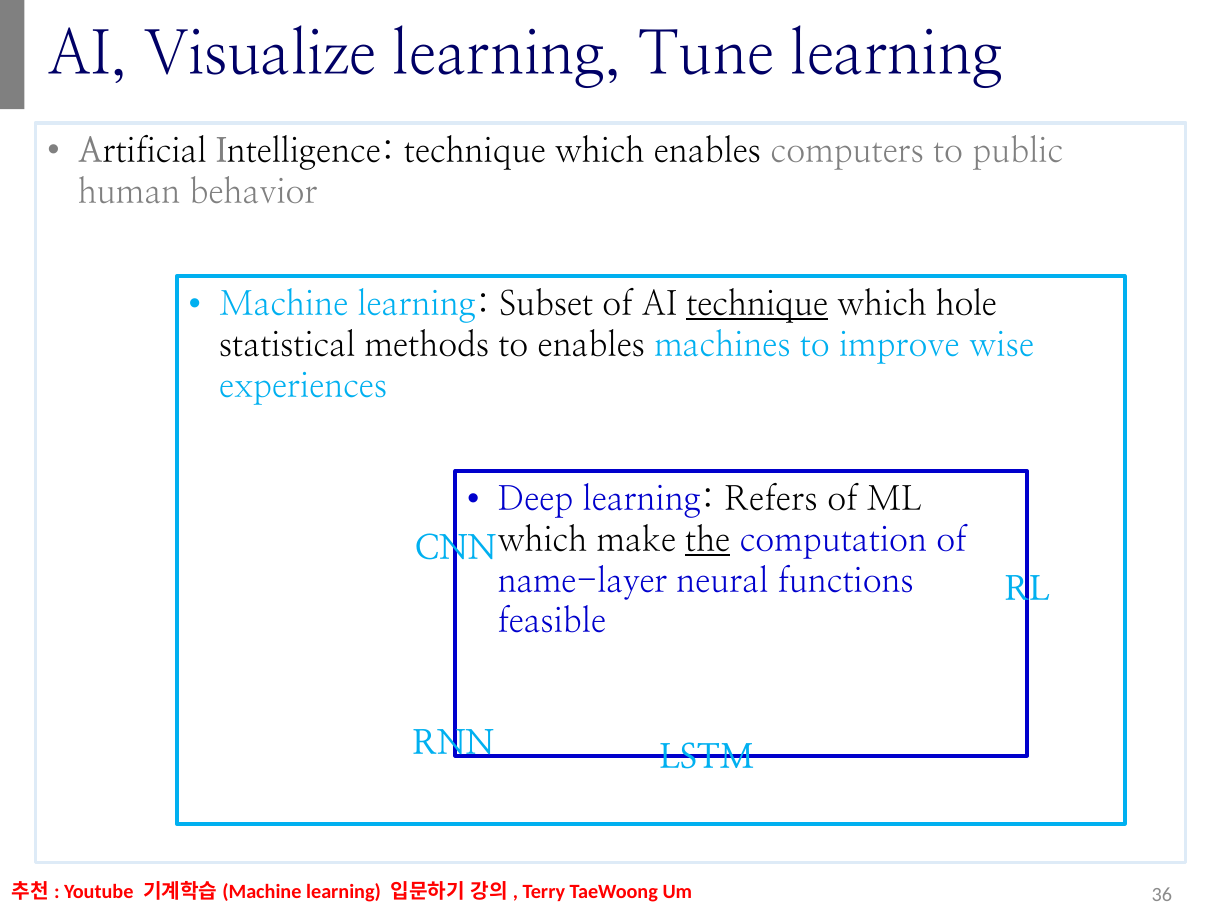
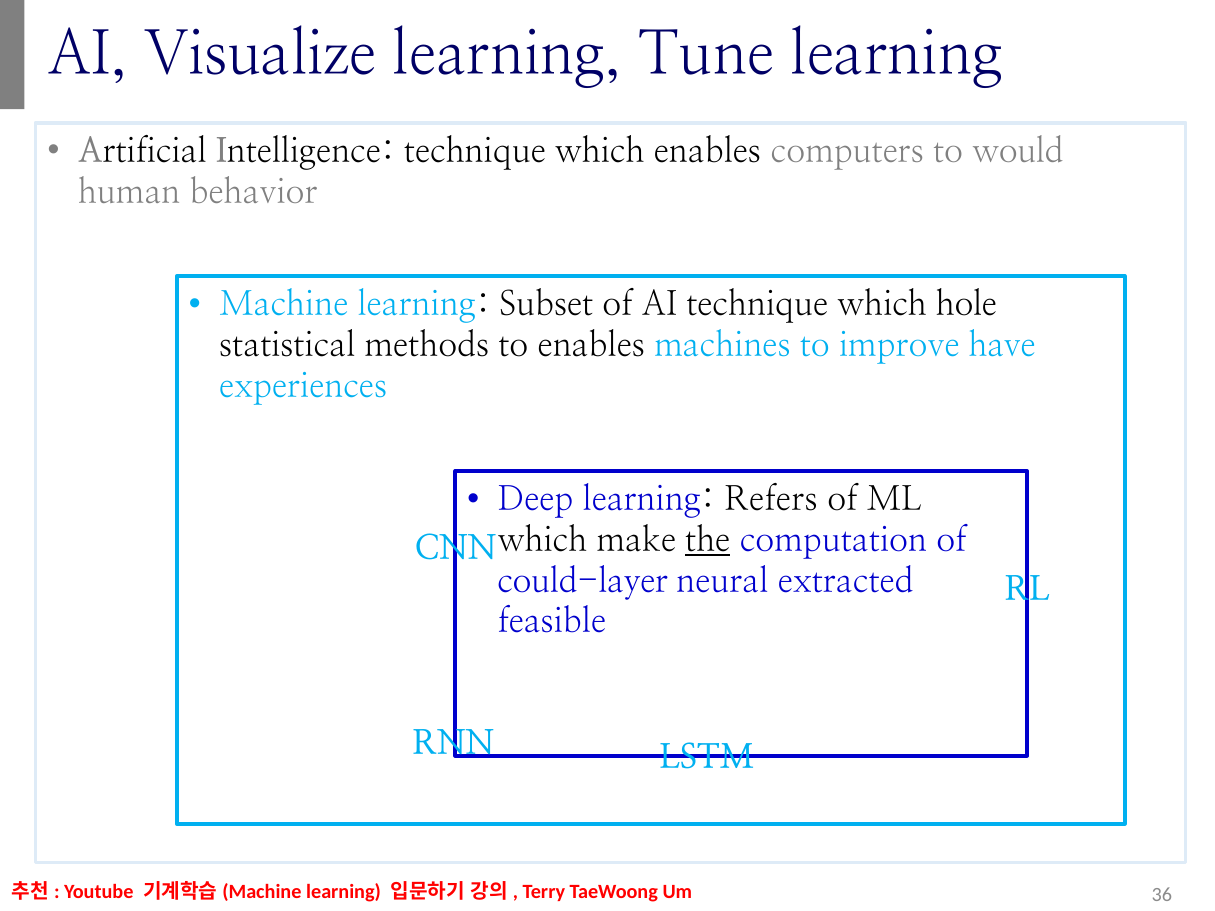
public: public -> would
technique at (757, 305) underline: present -> none
wise: wise -> have
name-layer: name-layer -> could-layer
functions: functions -> extracted
